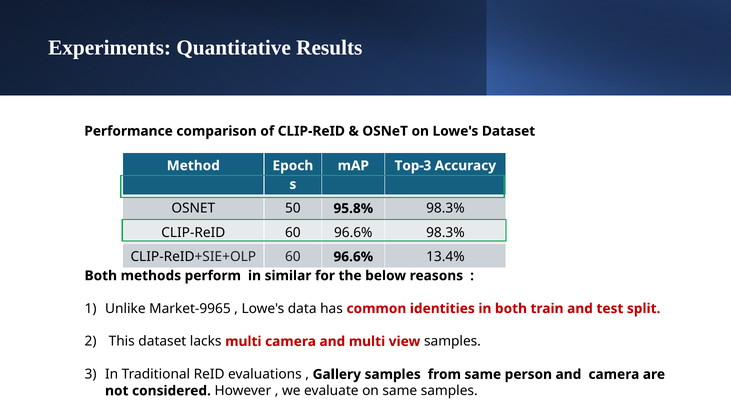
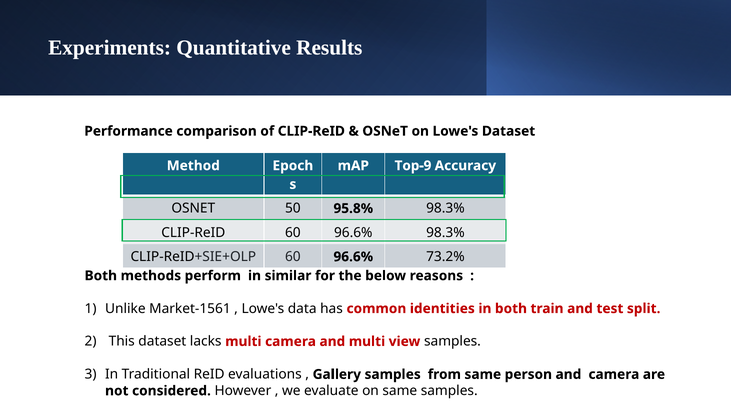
Top-3: Top-3 -> Top-9
13.4%: 13.4% -> 73.2%
Market-9965: Market-9965 -> Market-1561
